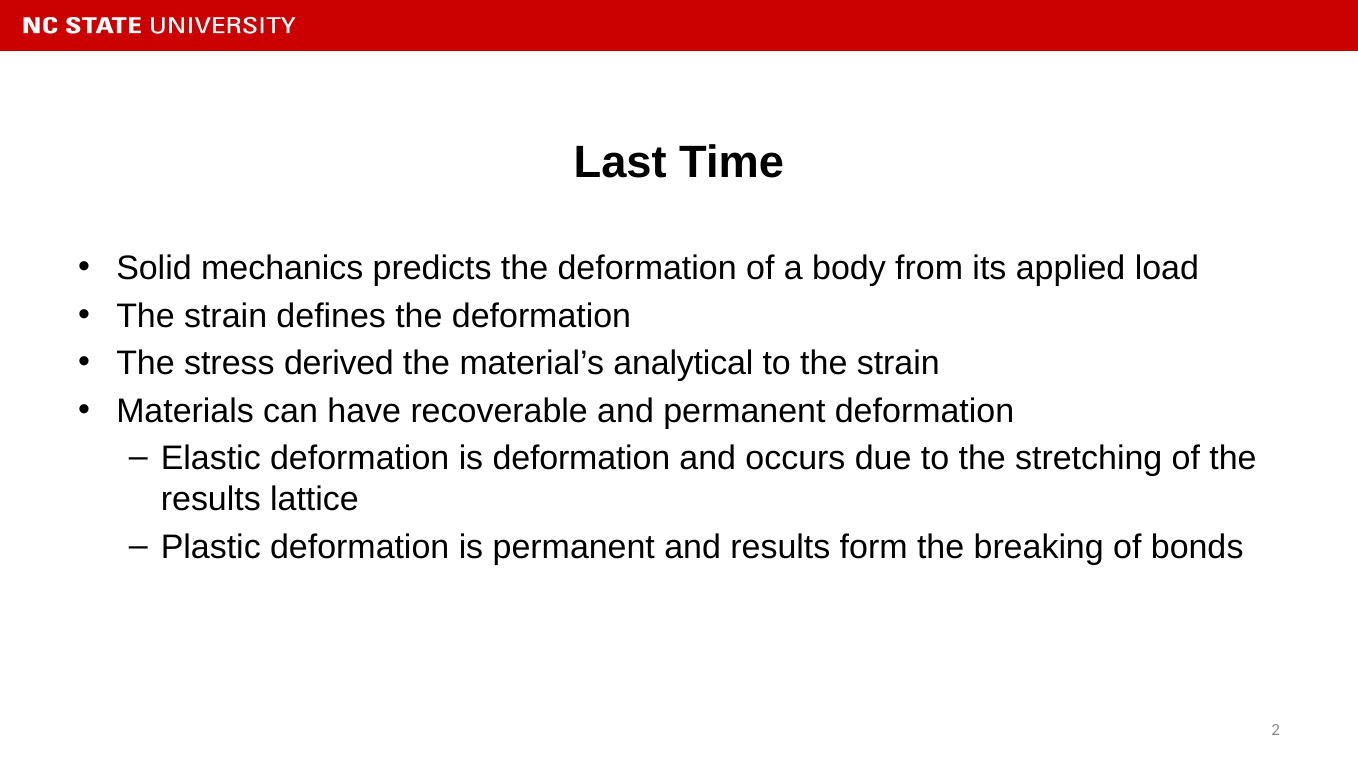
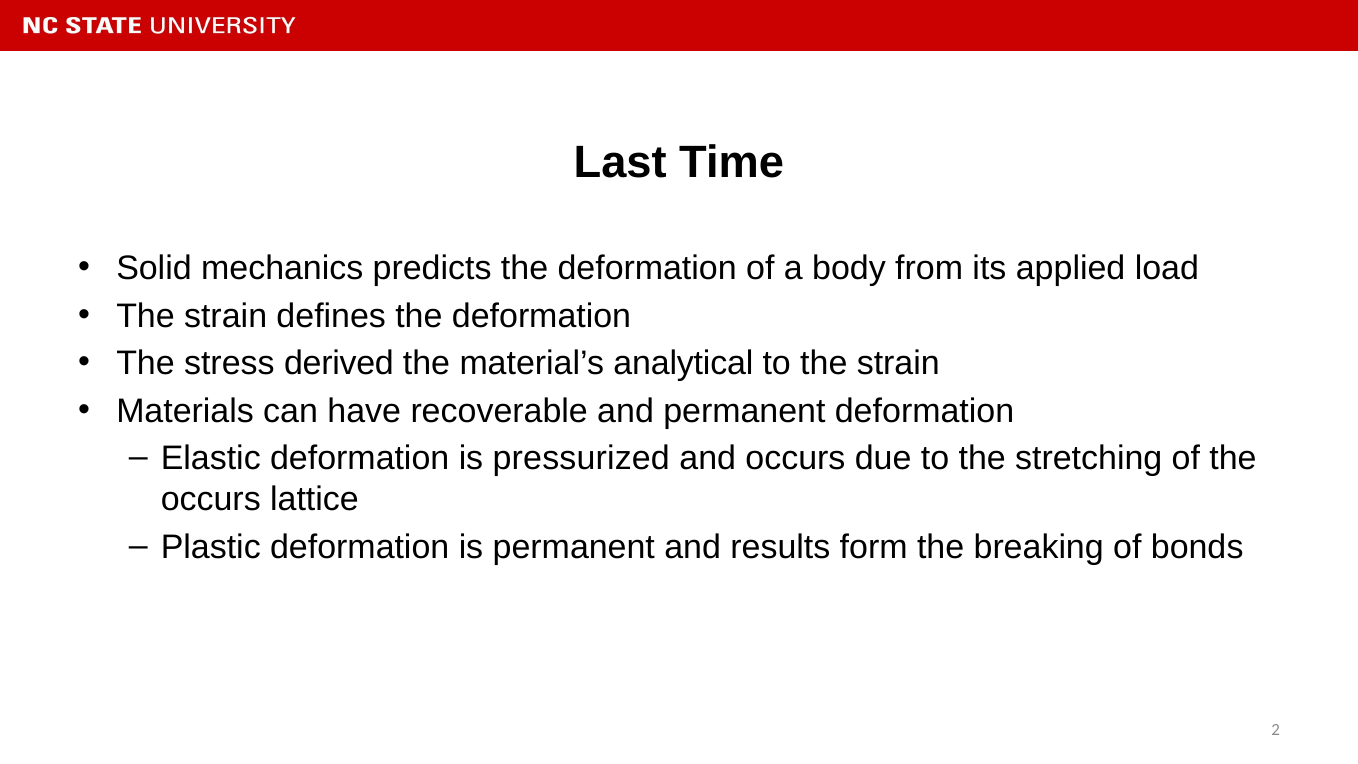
is deformation: deformation -> pressurized
results at (211, 499): results -> occurs
